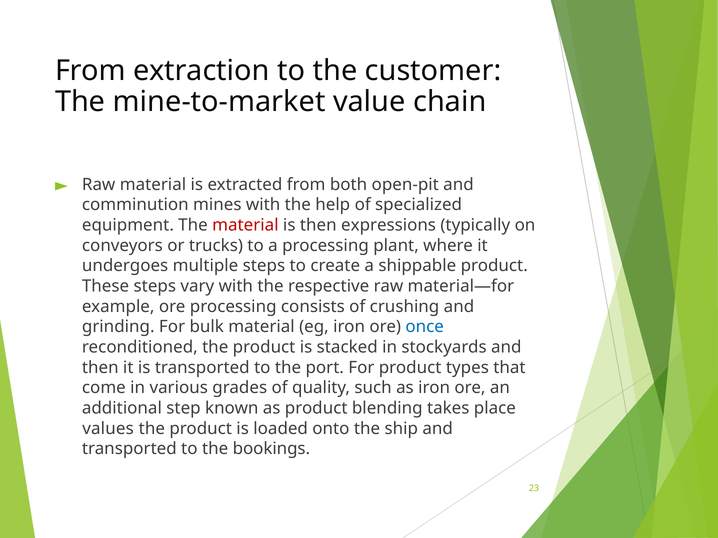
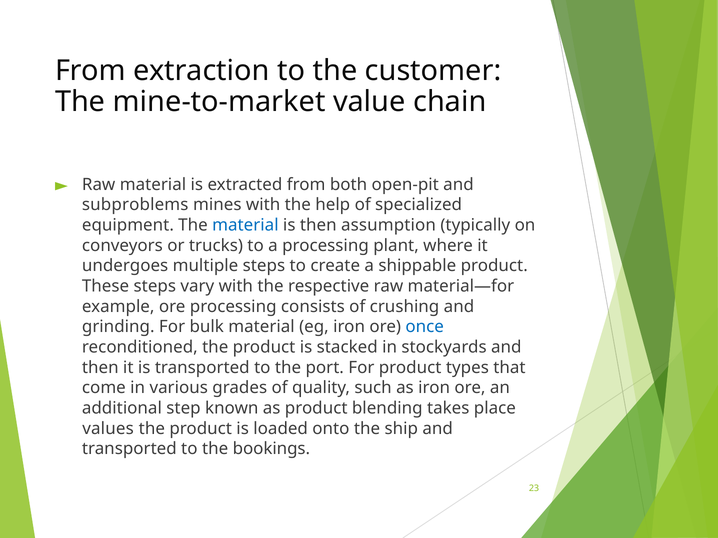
comminution: comminution -> subproblems
material at (245, 225) colour: red -> blue
expressions: expressions -> assumption
